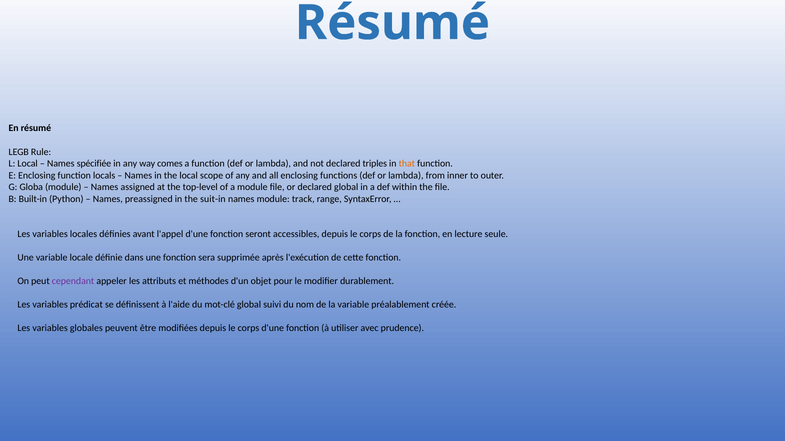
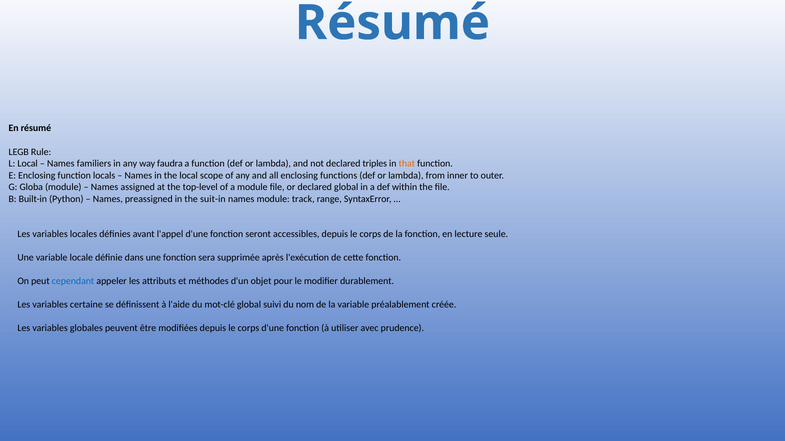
spécifiée: spécifiée -> familiers
comes: comes -> faudra
cependant colour: purple -> blue
prédicat: prédicat -> certaine
